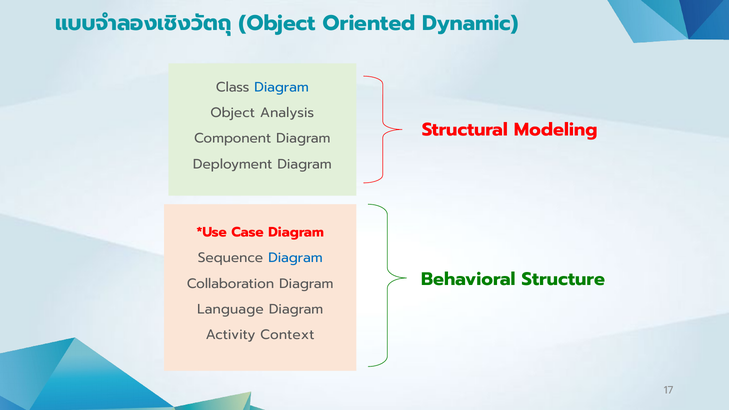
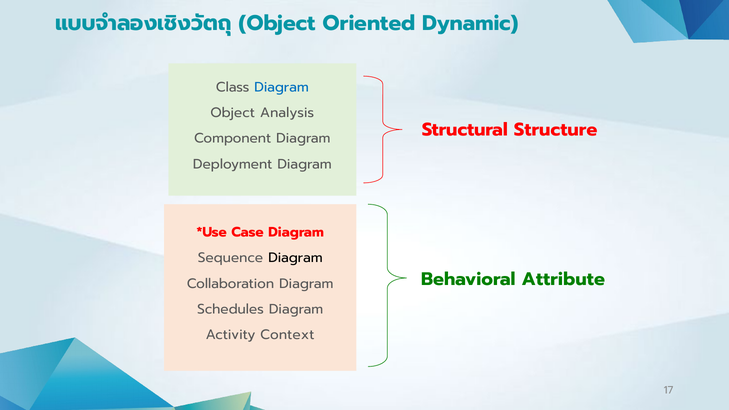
Modeling: Modeling -> Structure
Diagram at (295, 258) colour: blue -> black
Structure: Structure -> Attribute
Language: Language -> Schedules
